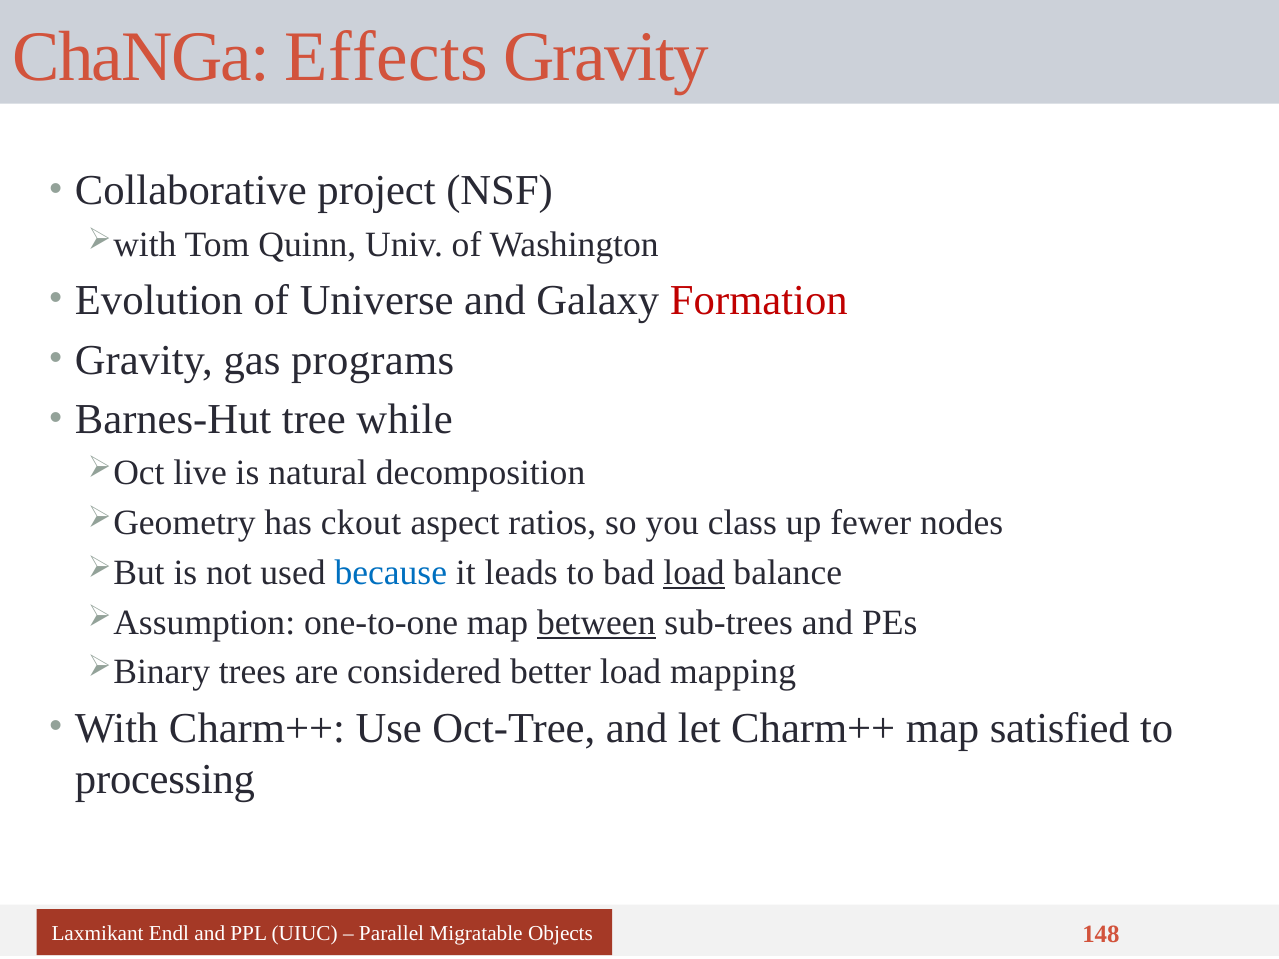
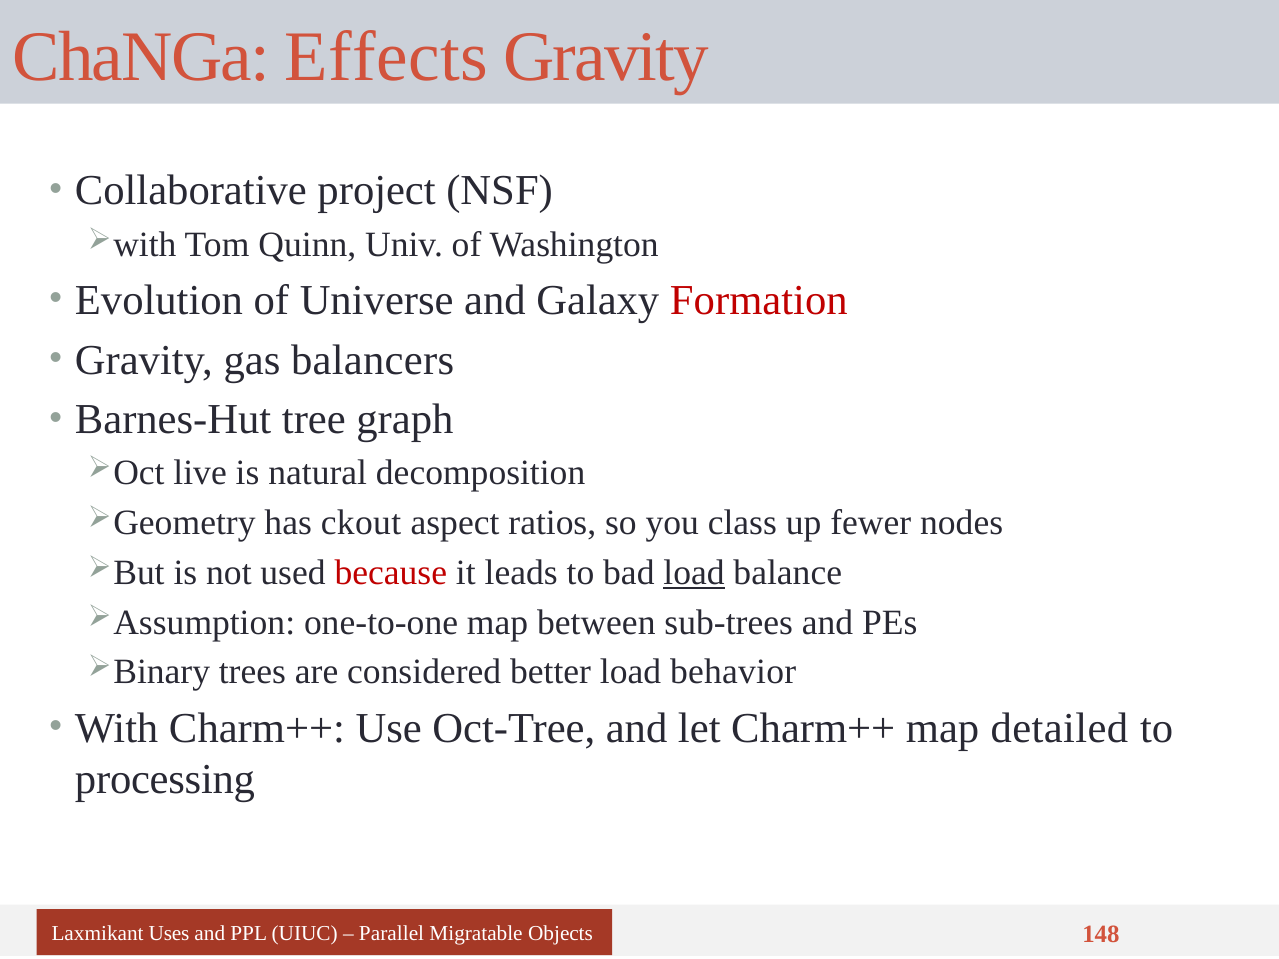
programs: programs -> balancers
while: while -> graph
because colour: blue -> red
between underline: present -> none
mapping: mapping -> behavior
satisfied: satisfied -> detailed
Endl: Endl -> Uses
